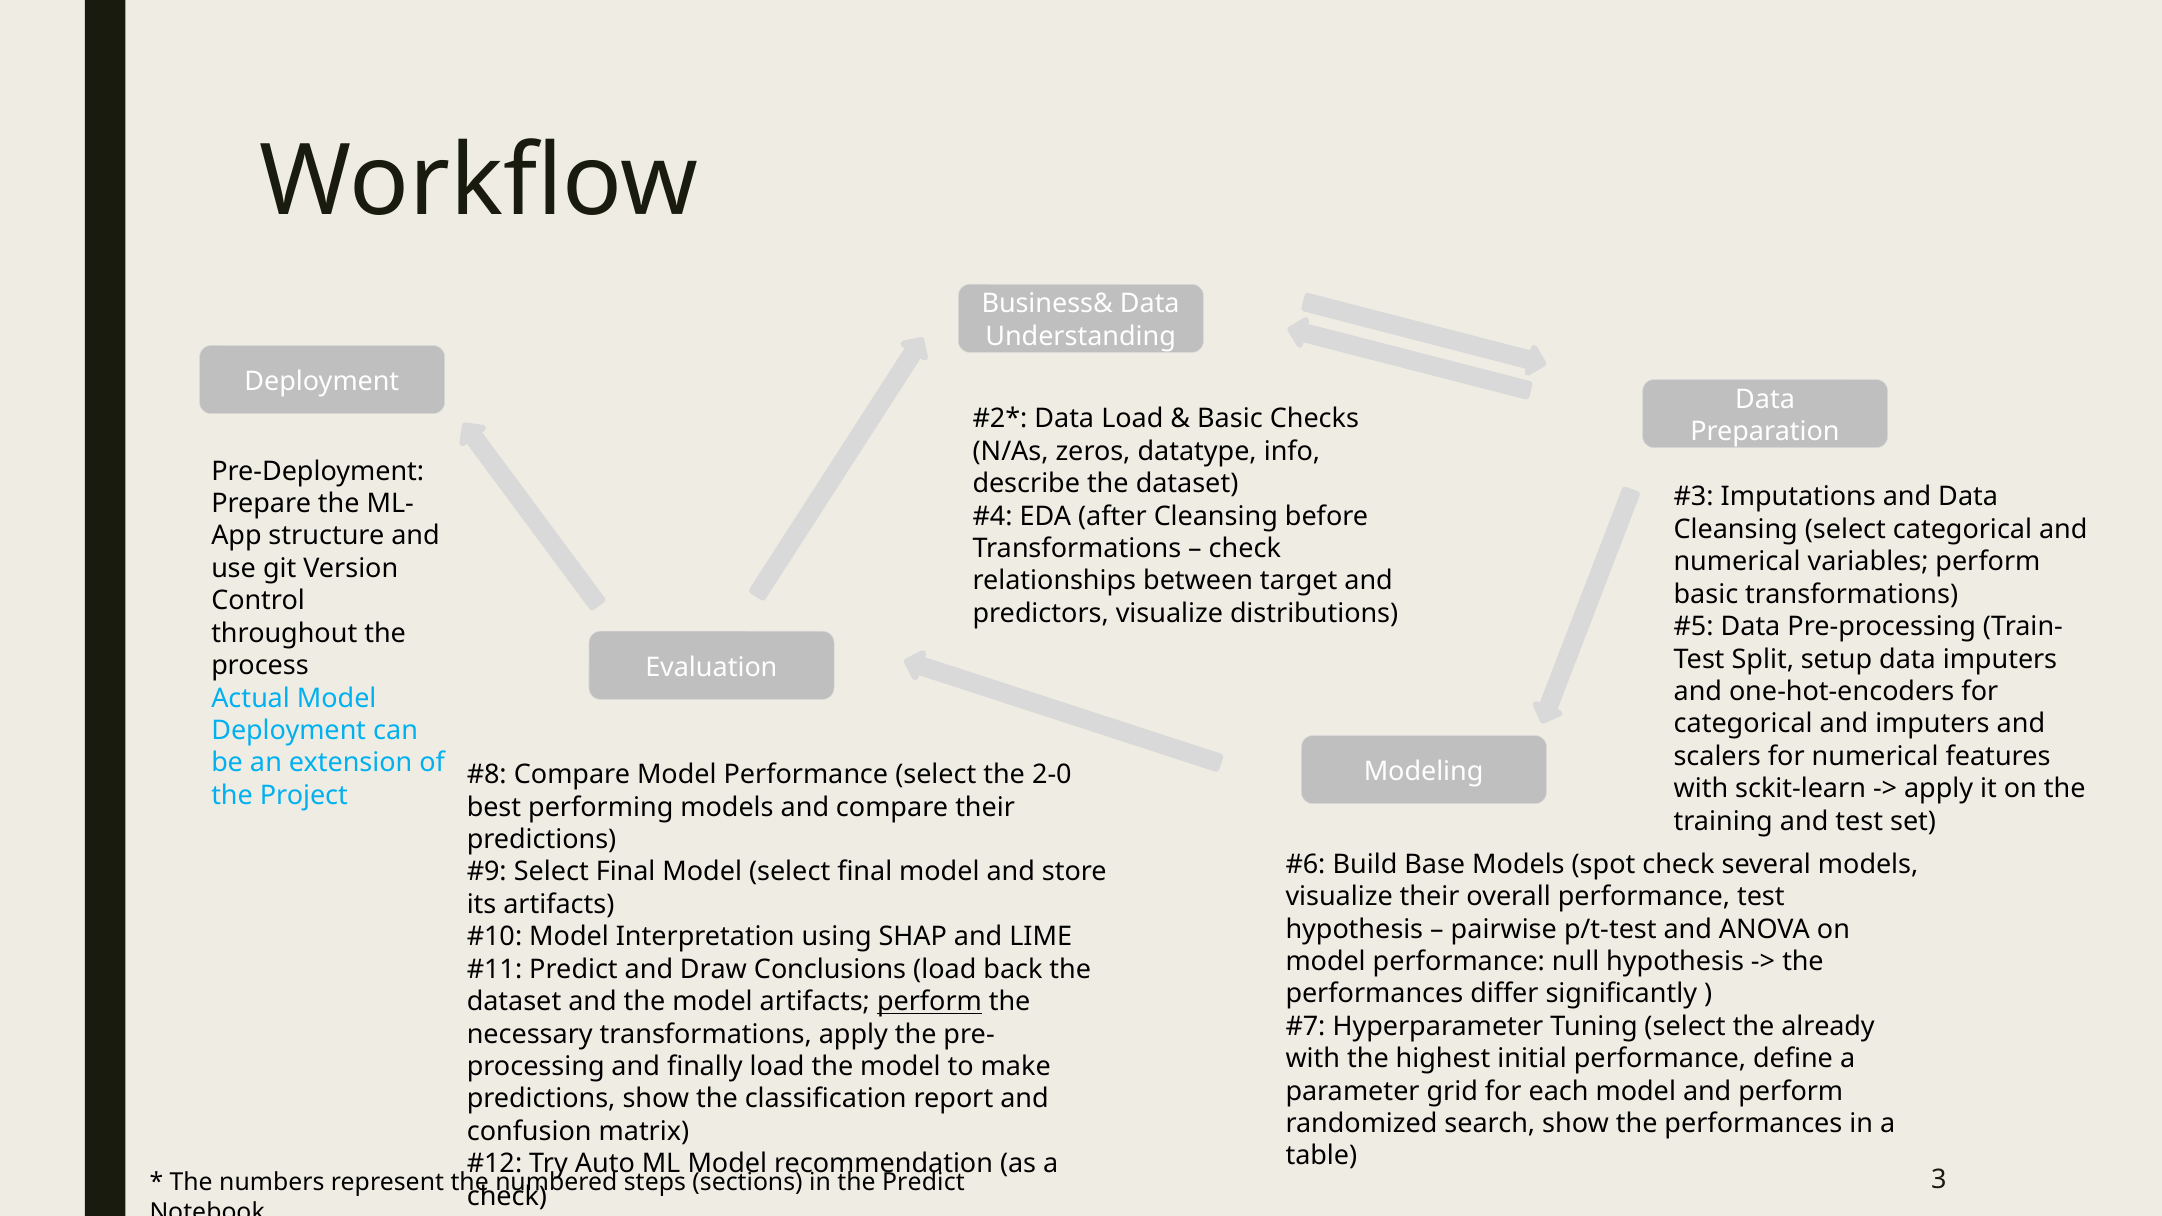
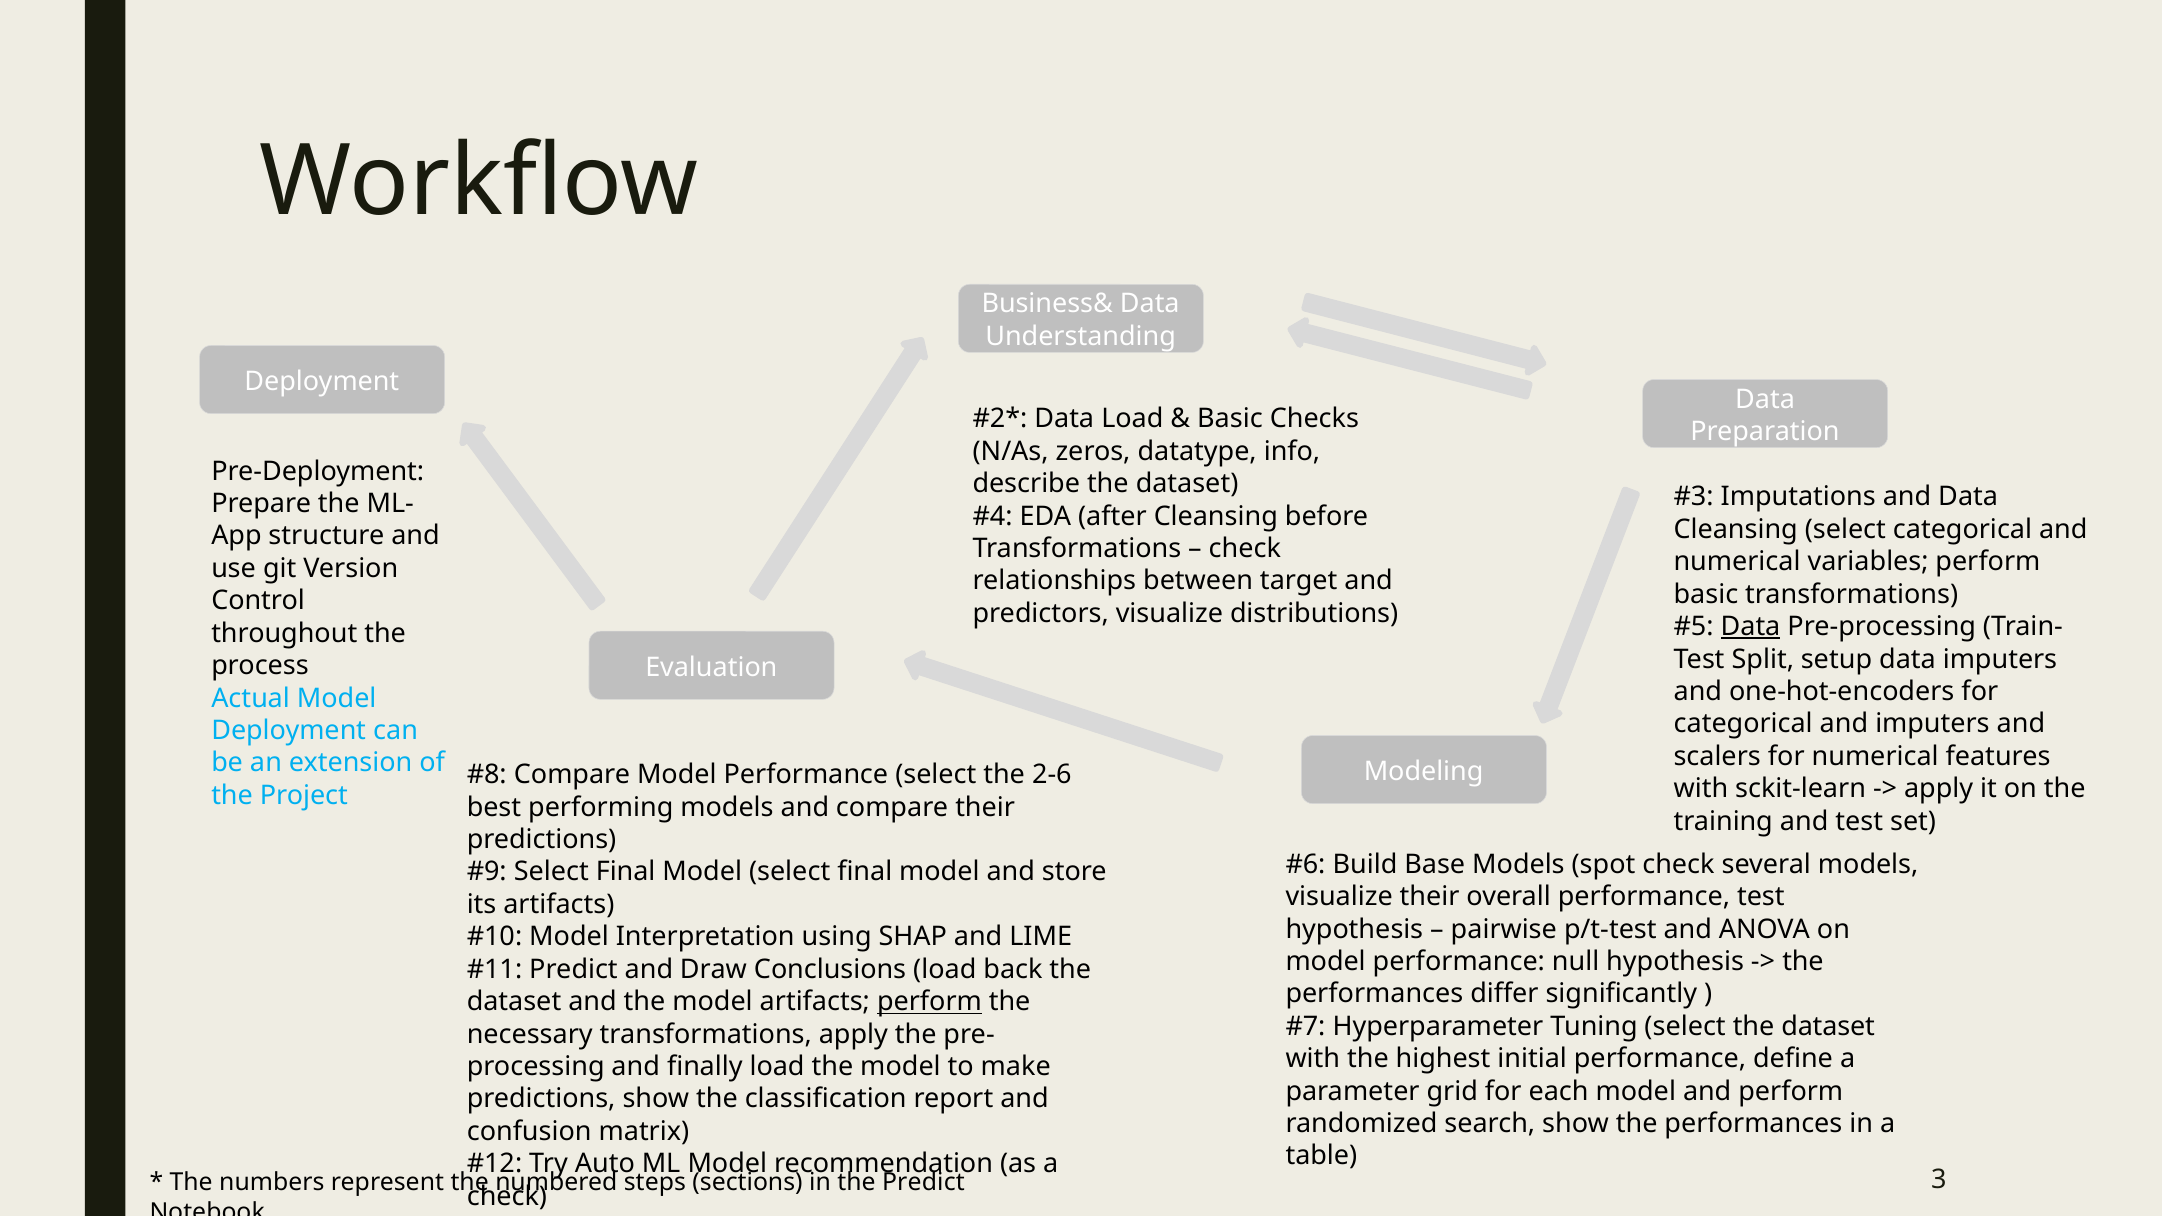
Data at (1751, 627) underline: none -> present
2-0: 2-0 -> 2-6
select the already: already -> dataset
